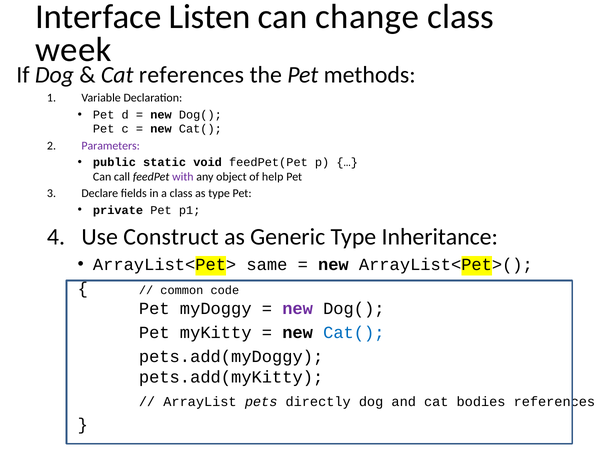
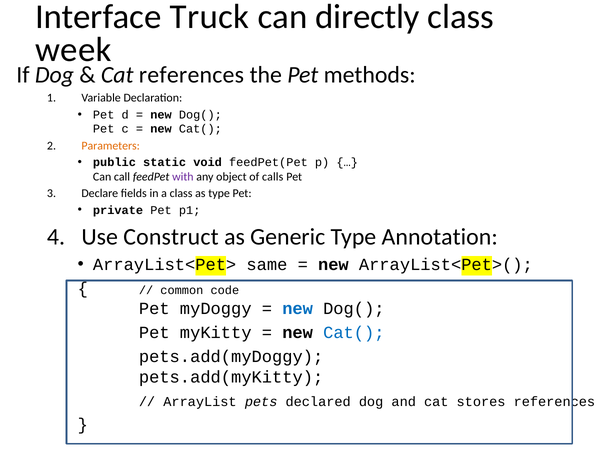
Listen: Listen -> Truck
change: change -> directly
Parameters colour: purple -> orange
help: help -> calls
Inheritance: Inheritance -> Annotation
new at (298, 309) colour: purple -> blue
directly: directly -> declared
bodies: bodies -> stores
